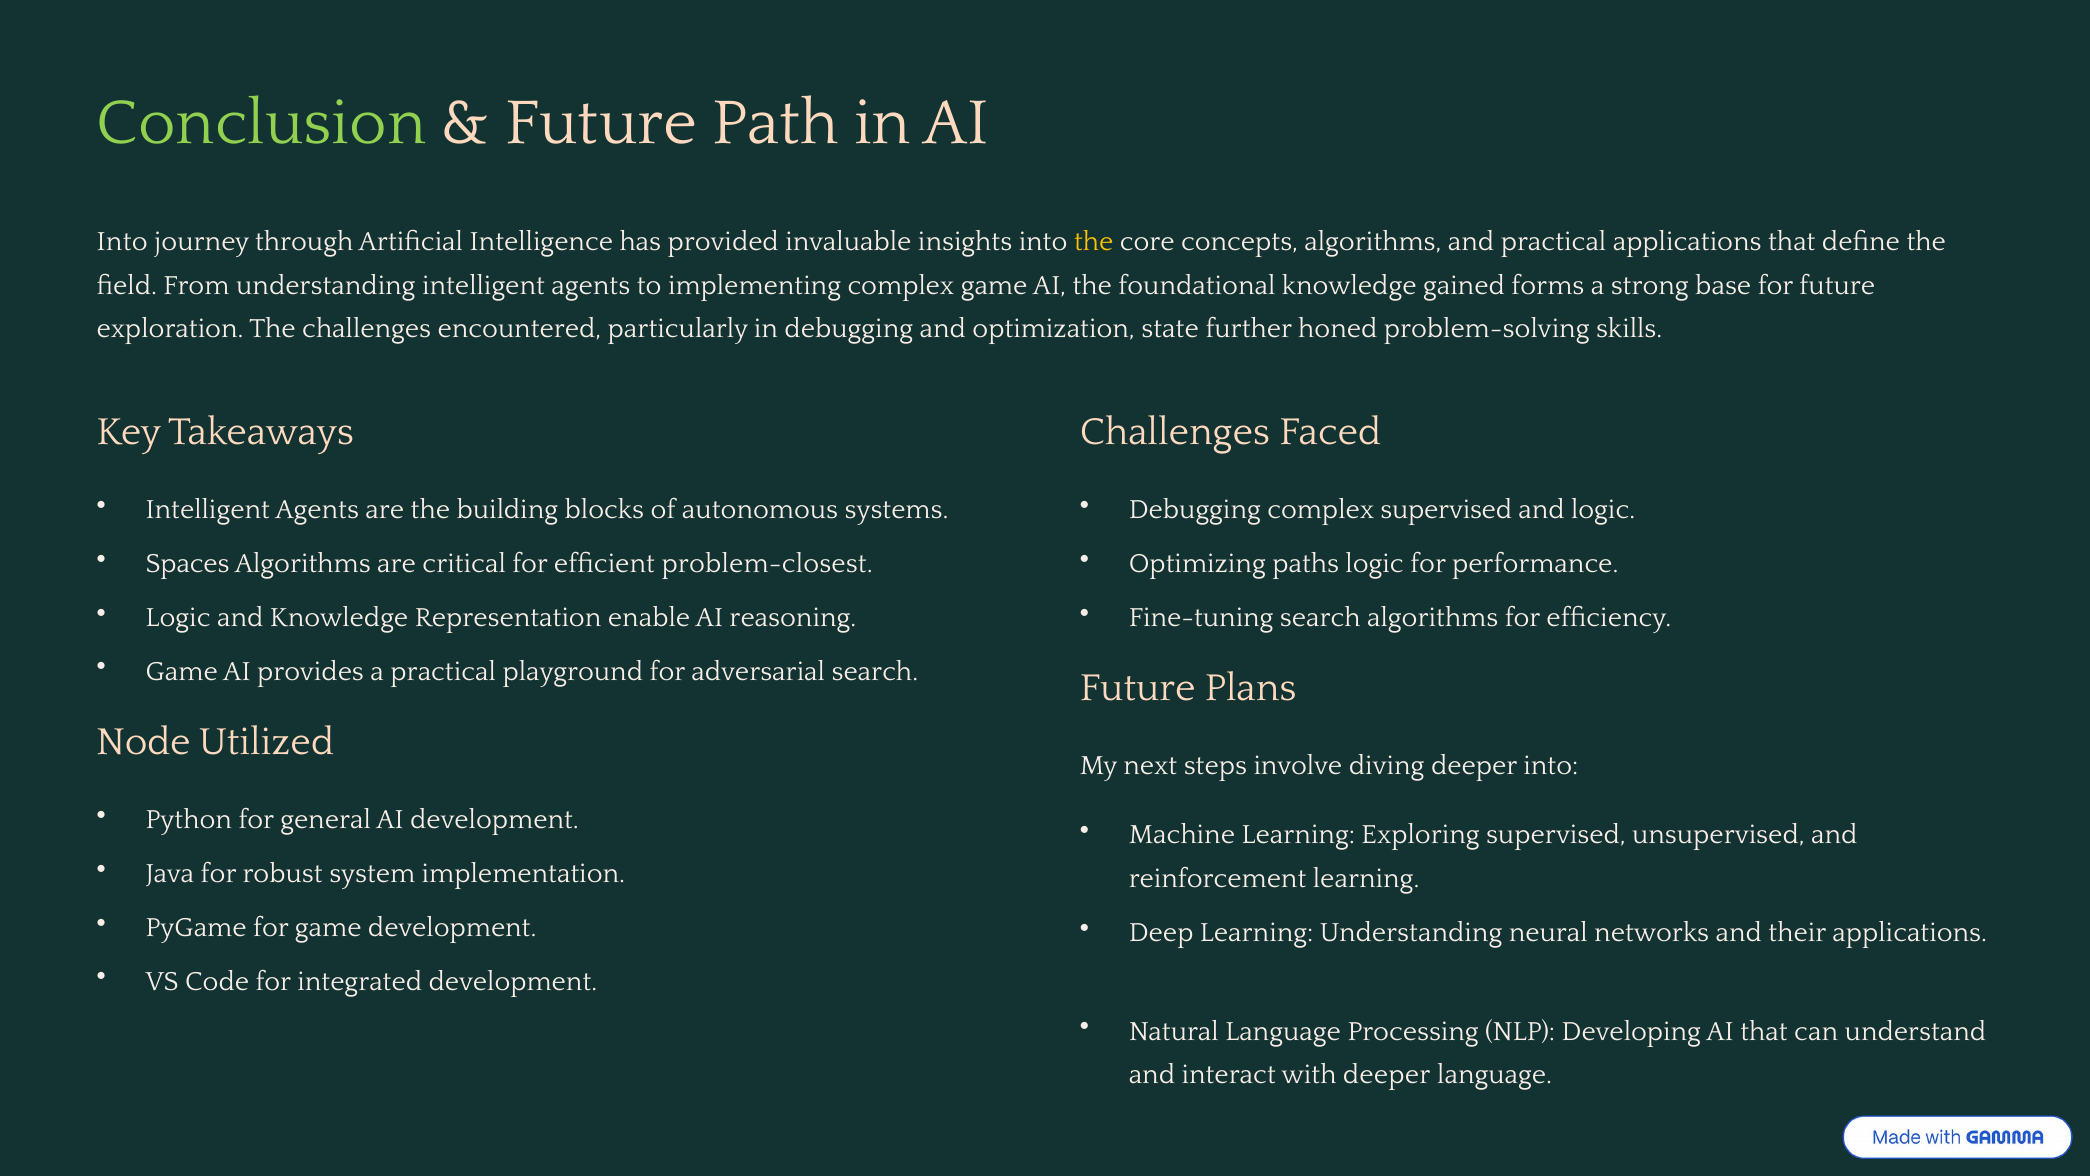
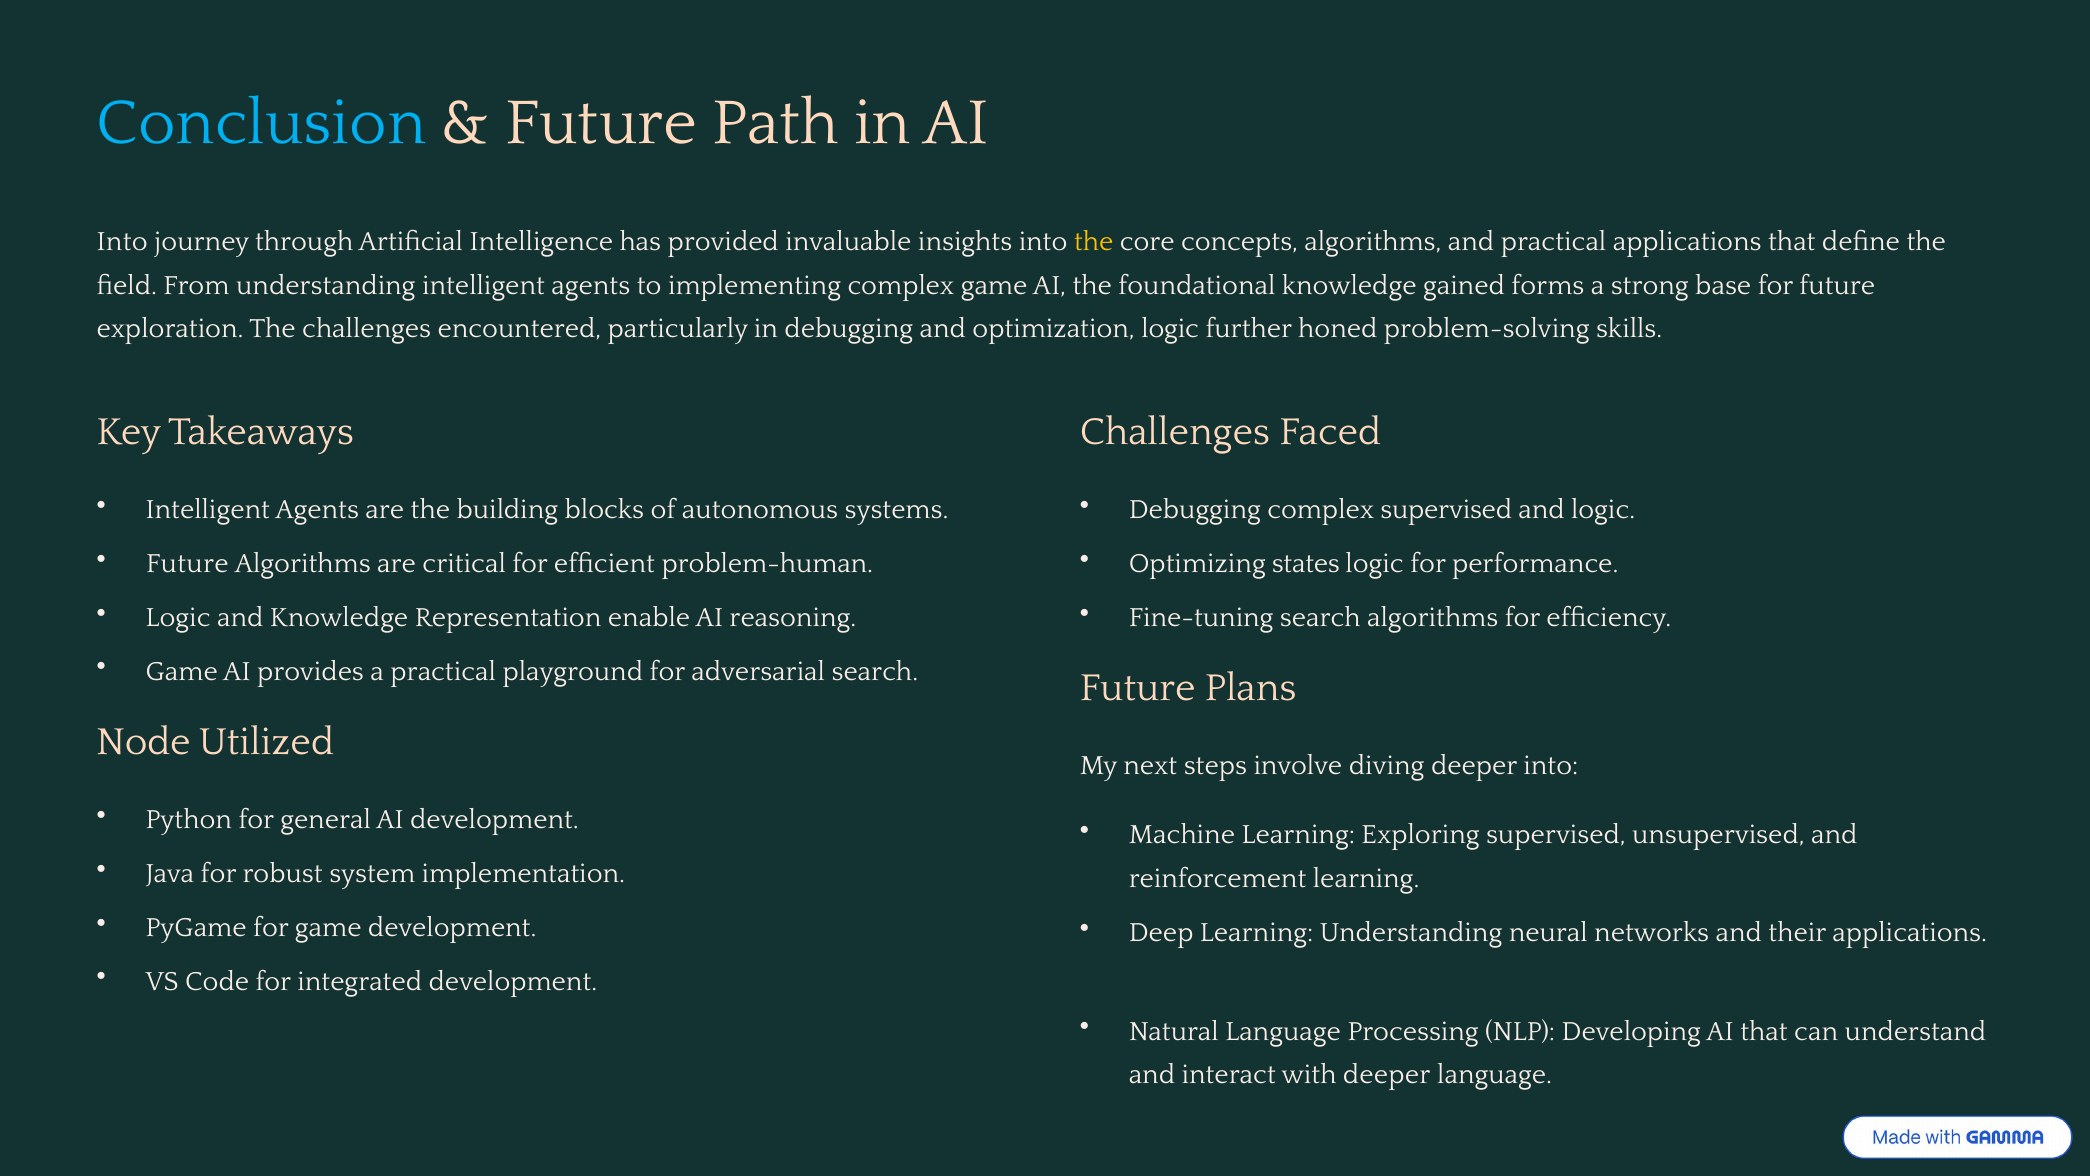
Conclusion colour: light green -> light blue
optimization state: state -> logic
Spaces at (188, 563): Spaces -> Future
problem-closest: problem-closest -> problem-human
paths: paths -> states
